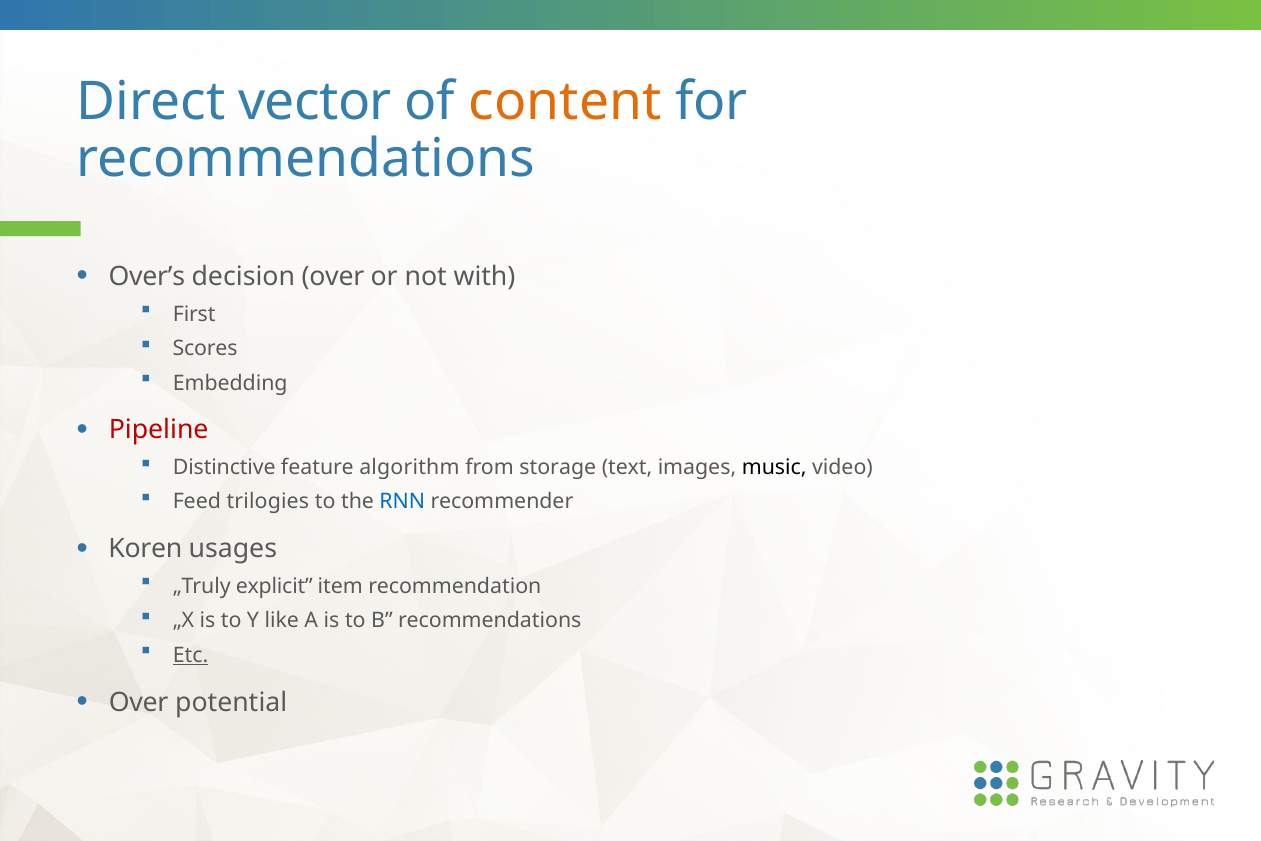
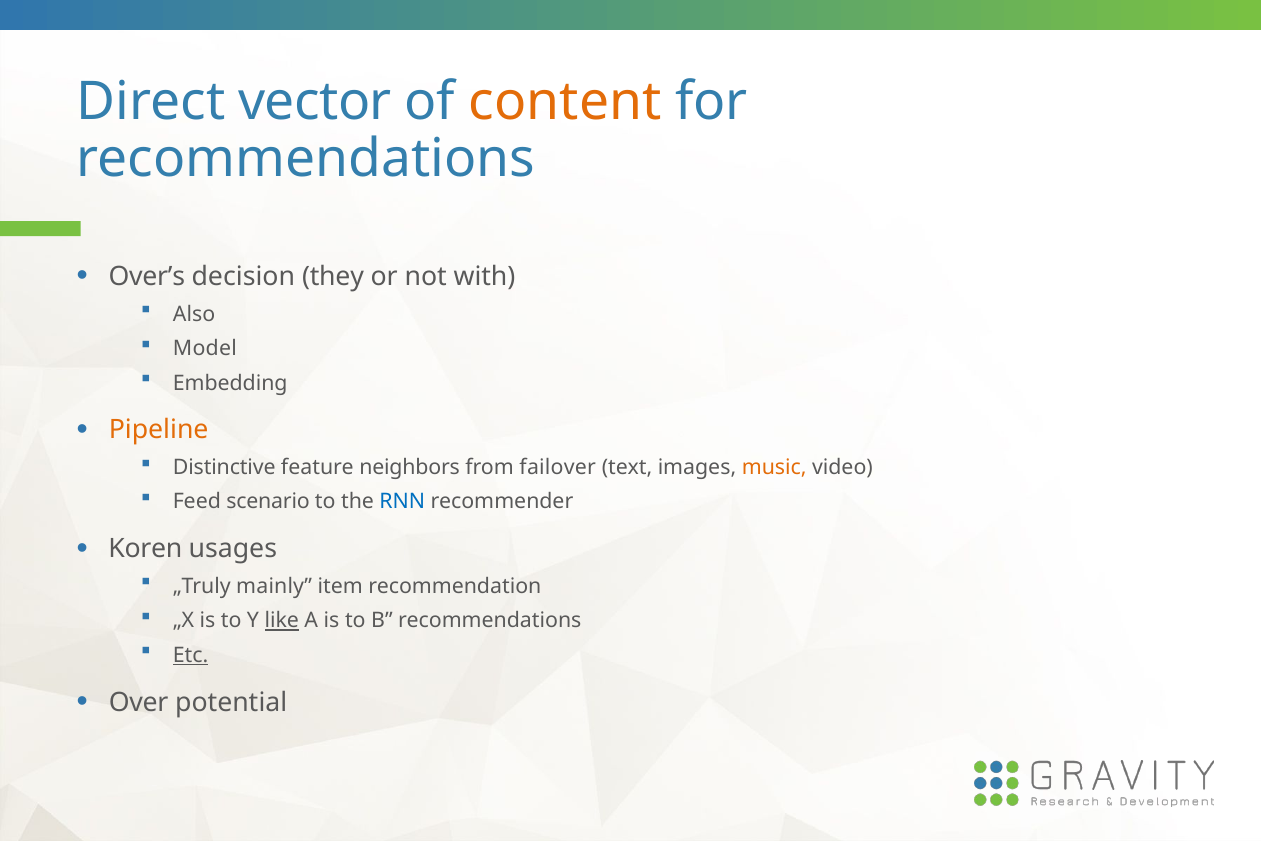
decision over: over -> they
First: First -> Also
Scores: Scores -> Model
Pipeline colour: red -> orange
algorithm: algorithm -> neighbors
storage: storage -> failover
music colour: black -> orange
trilogies: trilogies -> scenario
explicit: explicit -> mainly
like underline: none -> present
